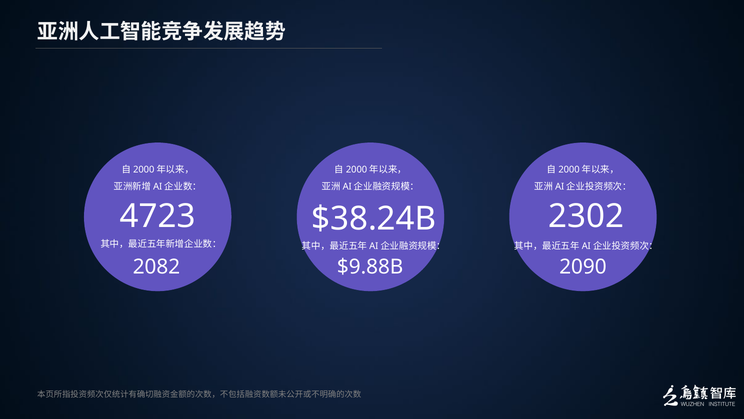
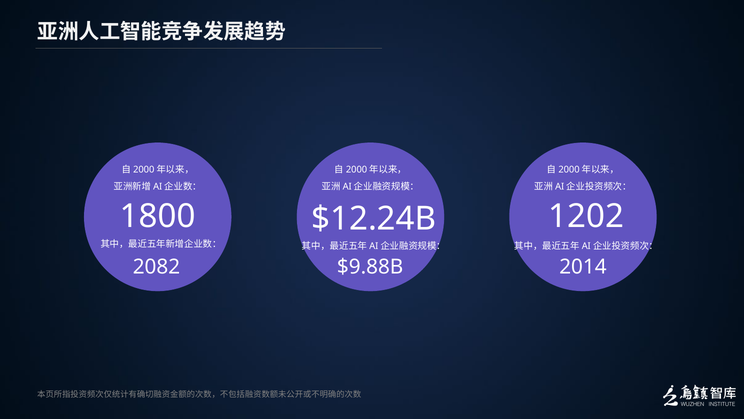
4723: 4723 -> 1800
2302: 2302 -> 1202
$38.24B: $38.24B -> $12.24B
2090: 2090 -> 2014
